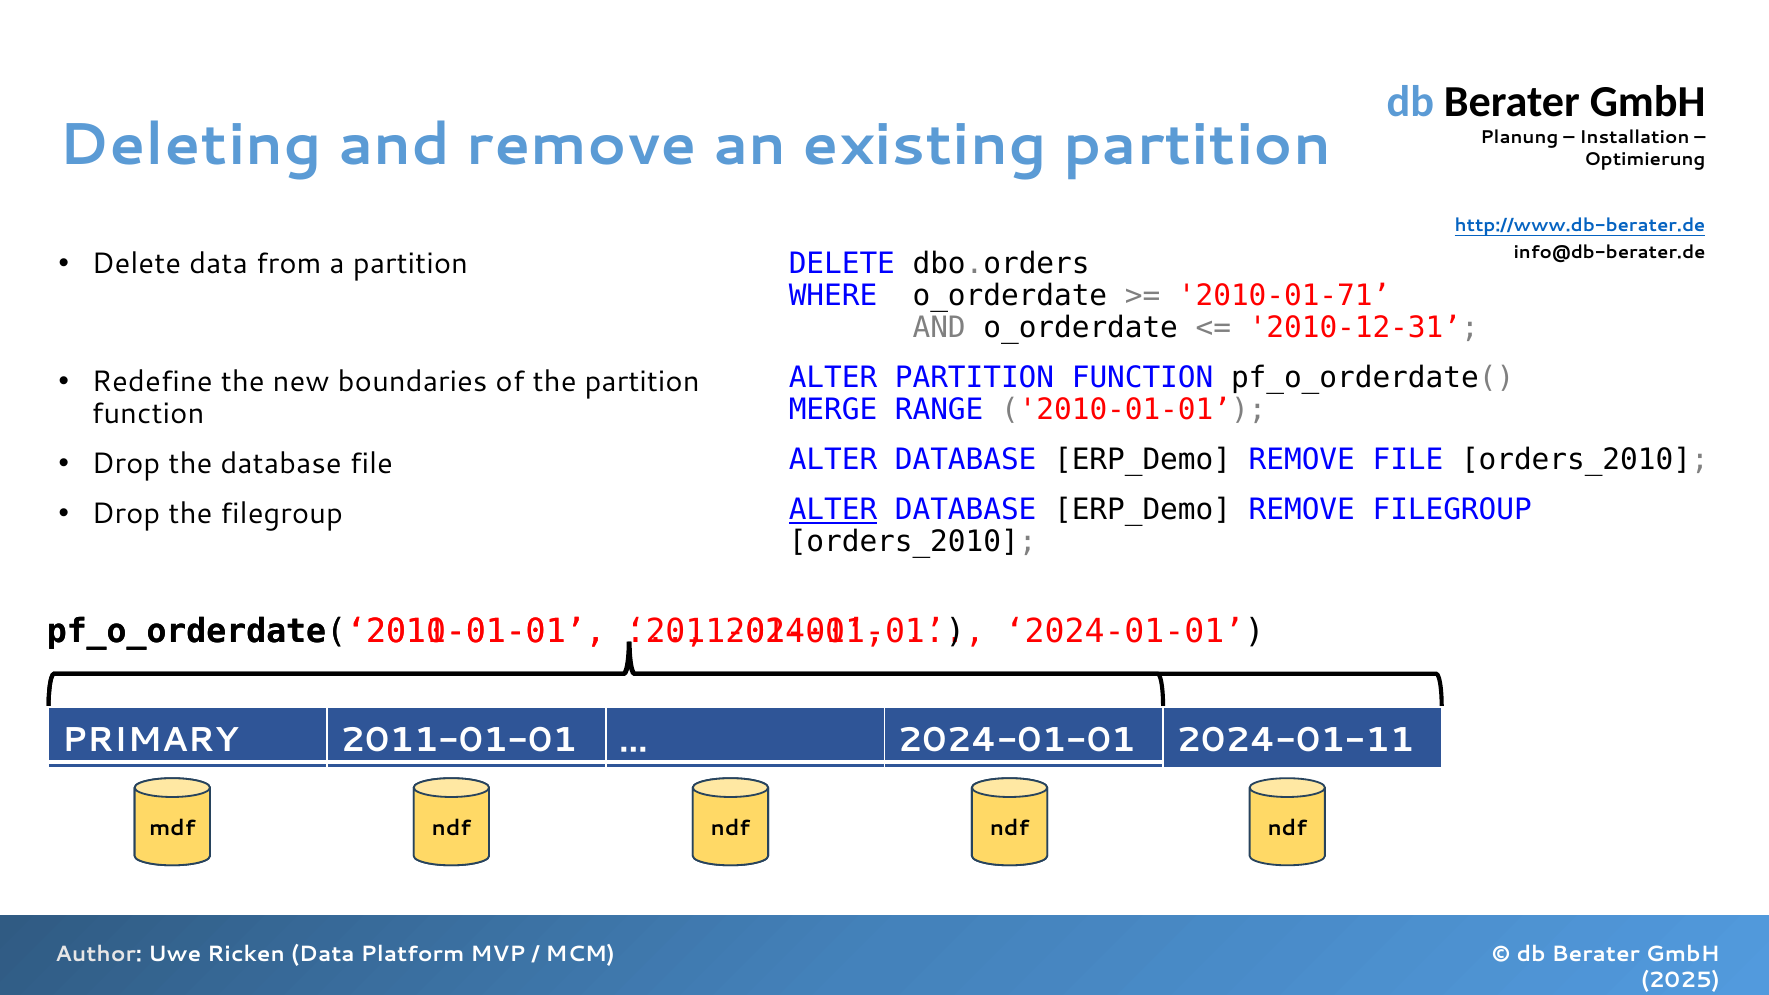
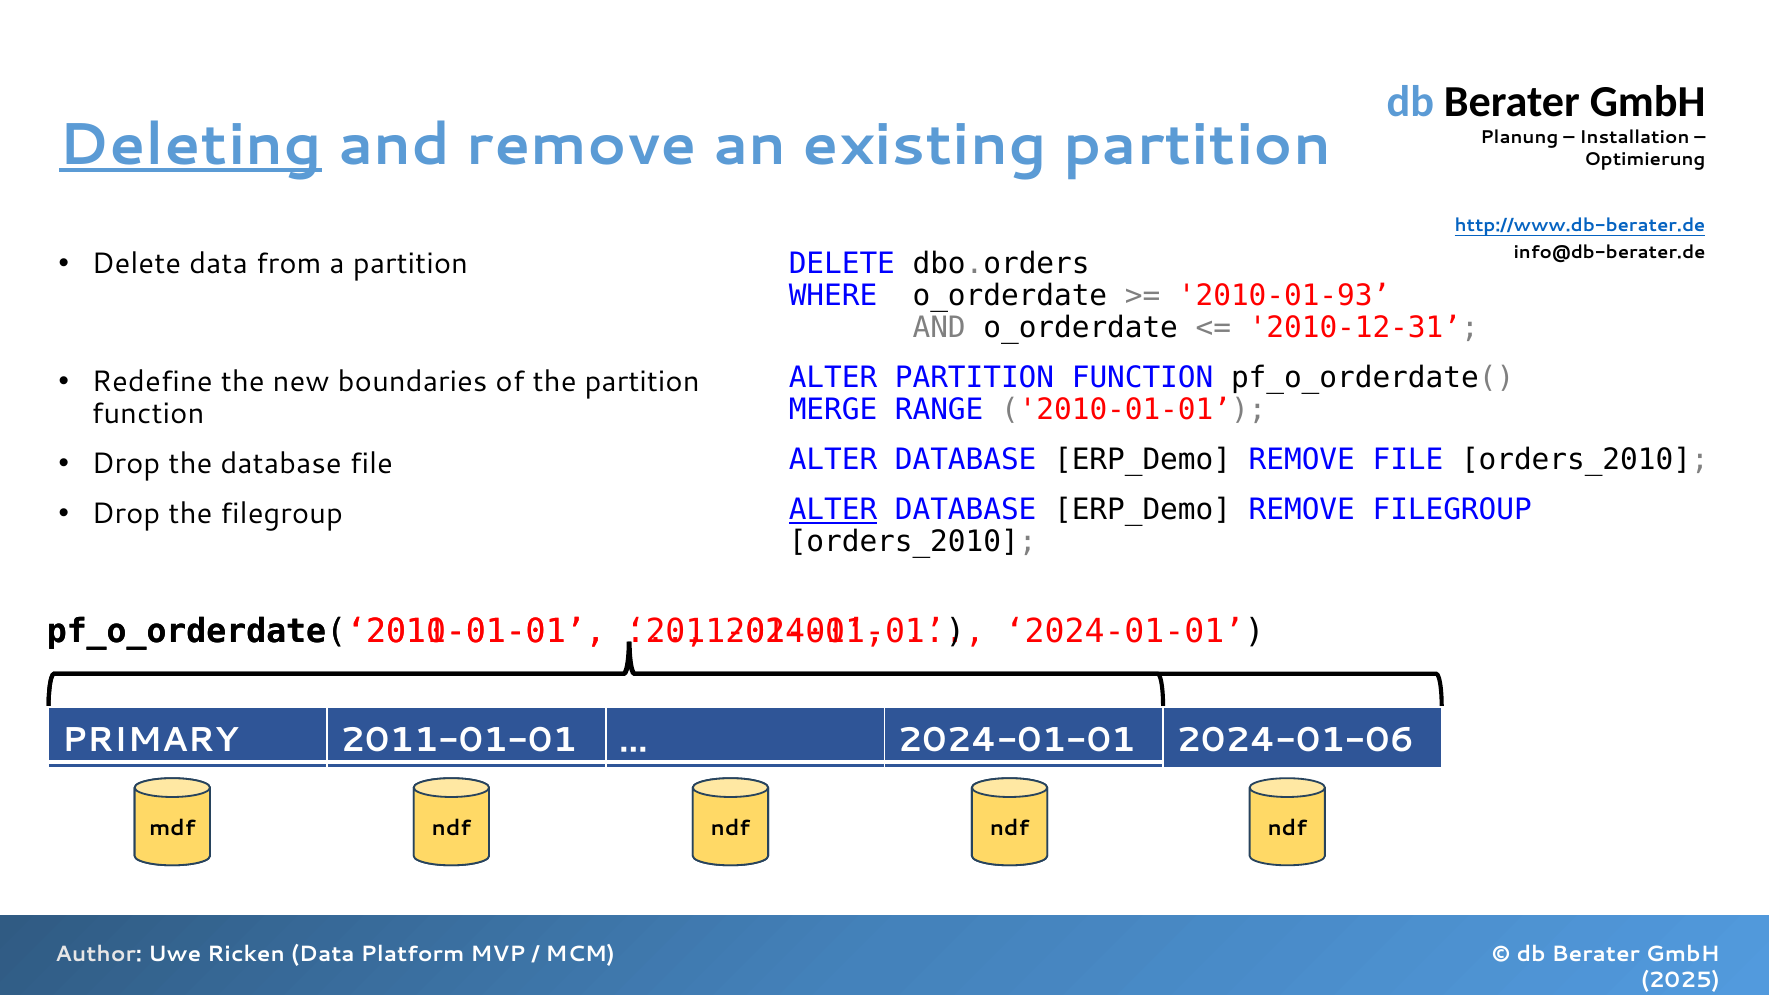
Deleting underline: none -> present
2010-01-71: 2010-01-71 -> 2010-01-93
2024-01-11: 2024-01-11 -> 2024-01-06
